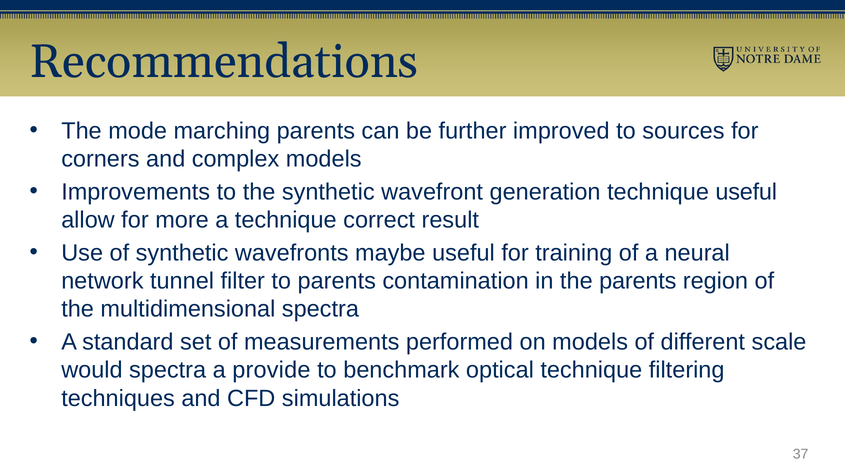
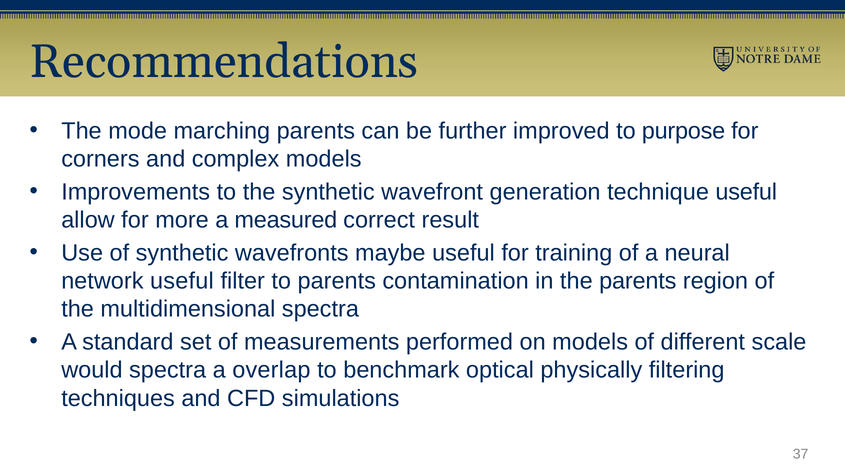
sources: sources -> purpose
a technique: technique -> measured
network tunnel: tunnel -> useful
provide: provide -> overlap
optical technique: technique -> physically
